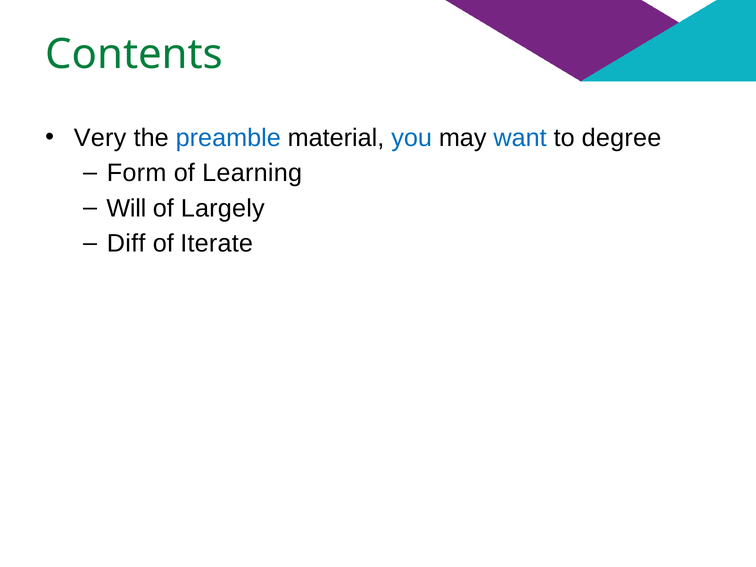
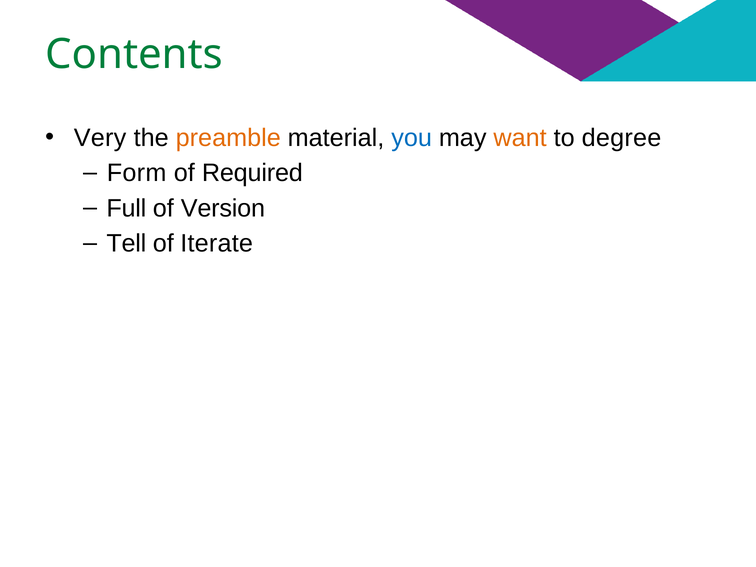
preamble colour: blue -> orange
want colour: blue -> orange
Learning: Learning -> Required
Will: Will -> Full
Largely: Largely -> Version
Diff: Diff -> Tell
